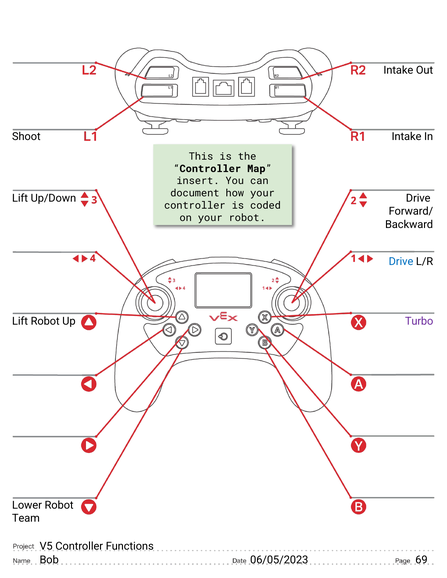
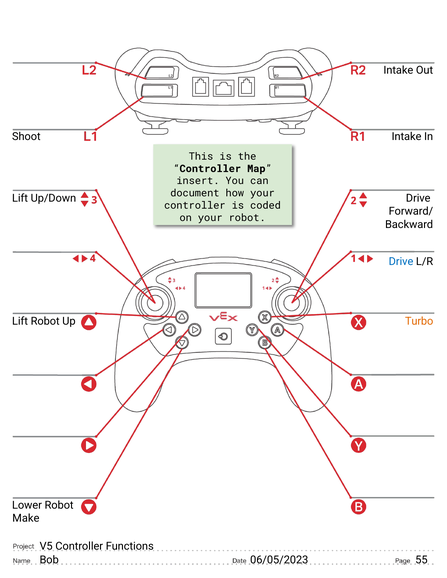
Turbo colour: purple -> orange
Team: Team -> Make
69: 69 -> 55
